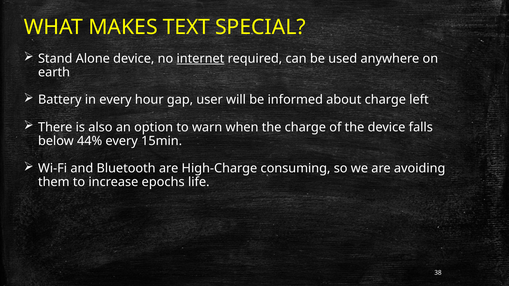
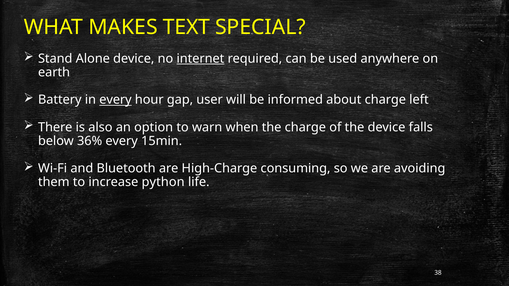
every at (115, 100) underline: none -> present
44%: 44% -> 36%
epochs: epochs -> python
